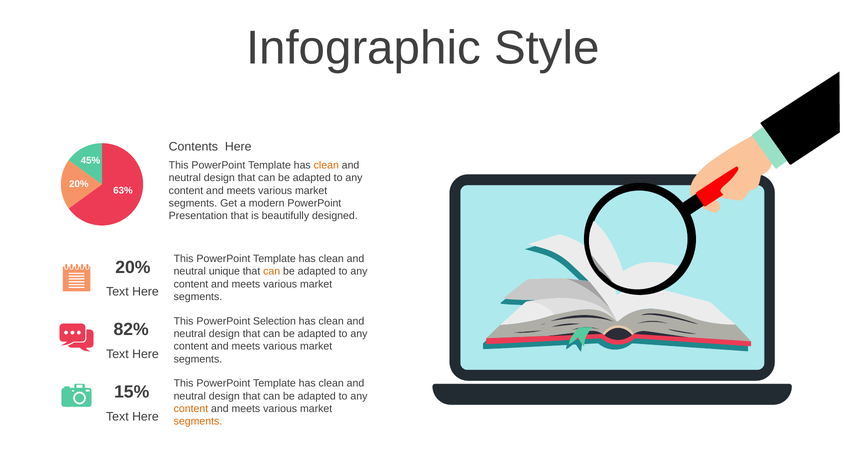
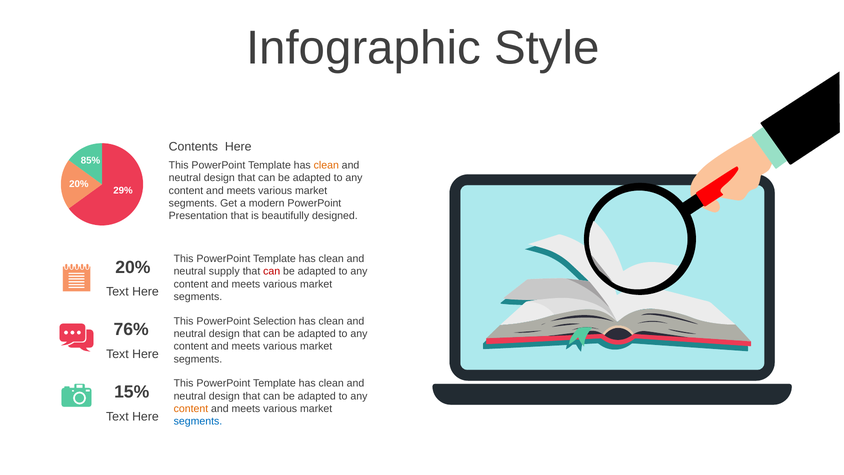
45%: 45% -> 85%
63%: 63% -> 29%
unique: unique -> supply
can at (272, 271) colour: orange -> red
82%: 82% -> 76%
segments at (198, 421) colour: orange -> blue
